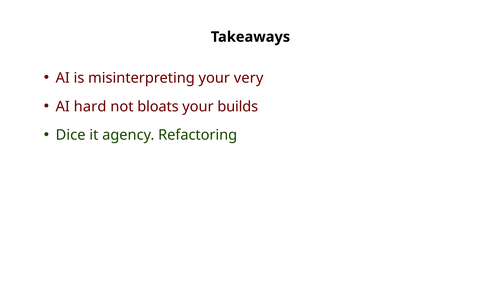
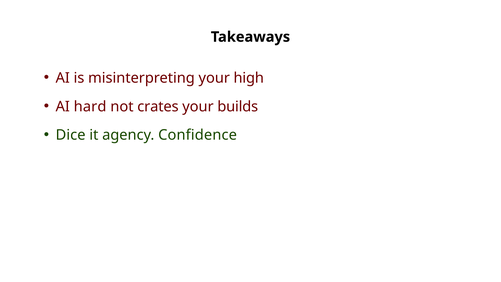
very: very -> high
bloats: bloats -> crates
Refactoring: Refactoring -> Confidence
